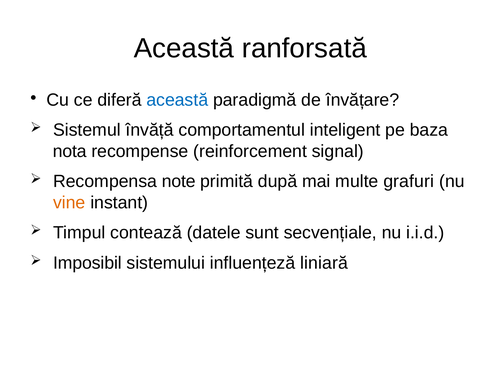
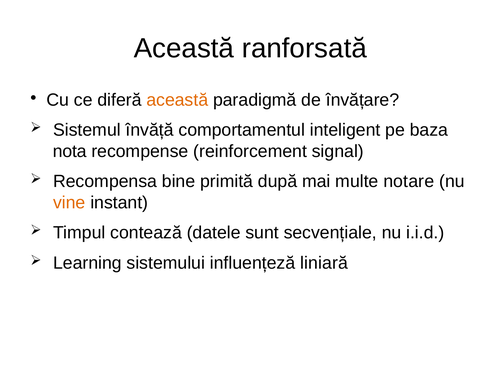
această at (177, 100) colour: blue -> orange
note: note -> bine
grafuri: grafuri -> notare
Imposibil: Imposibil -> Learning
